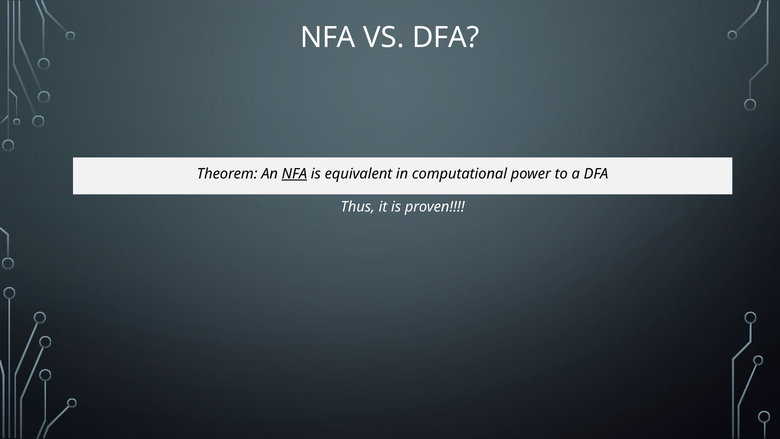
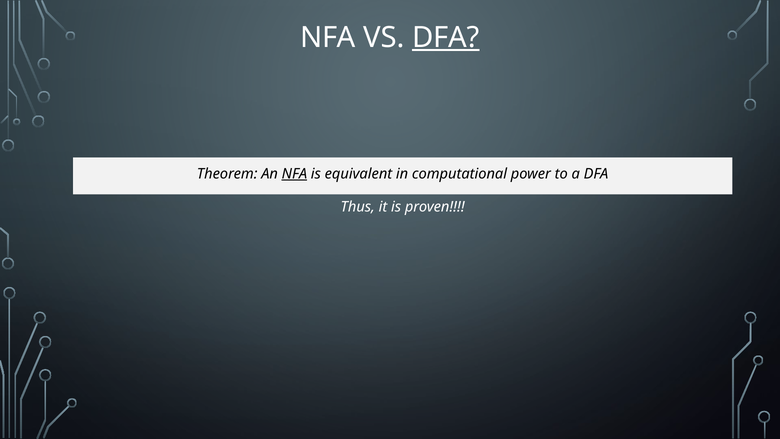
DFA at (446, 37) underline: none -> present
